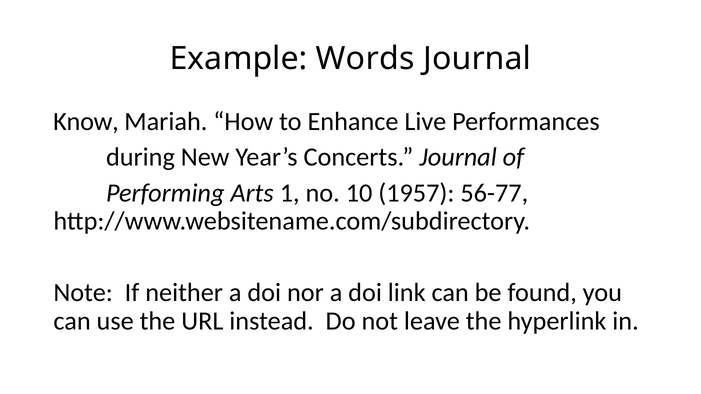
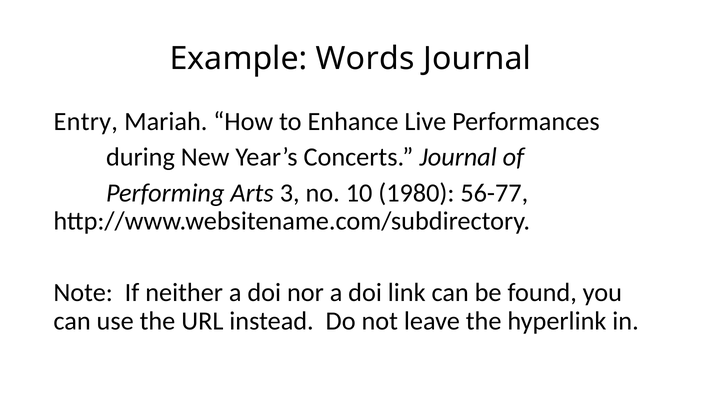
Know: Know -> Entry
1: 1 -> 3
1957: 1957 -> 1980
